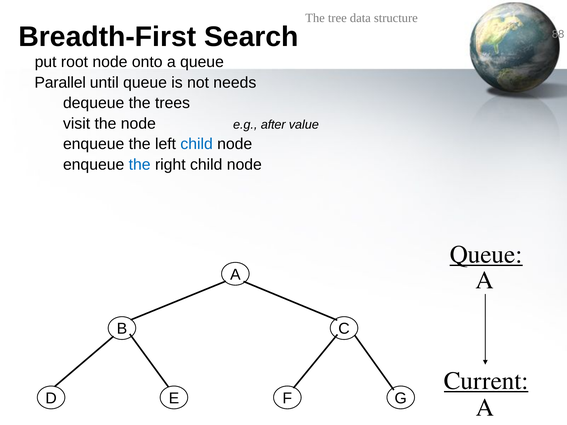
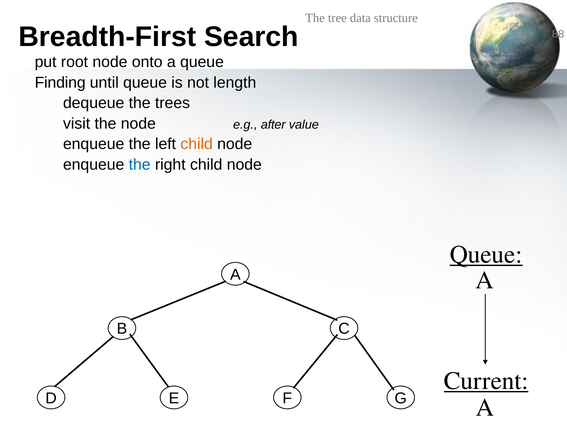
Parallel: Parallel -> Finding
needs: needs -> length
child at (197, 144) colour: blue -> orange
